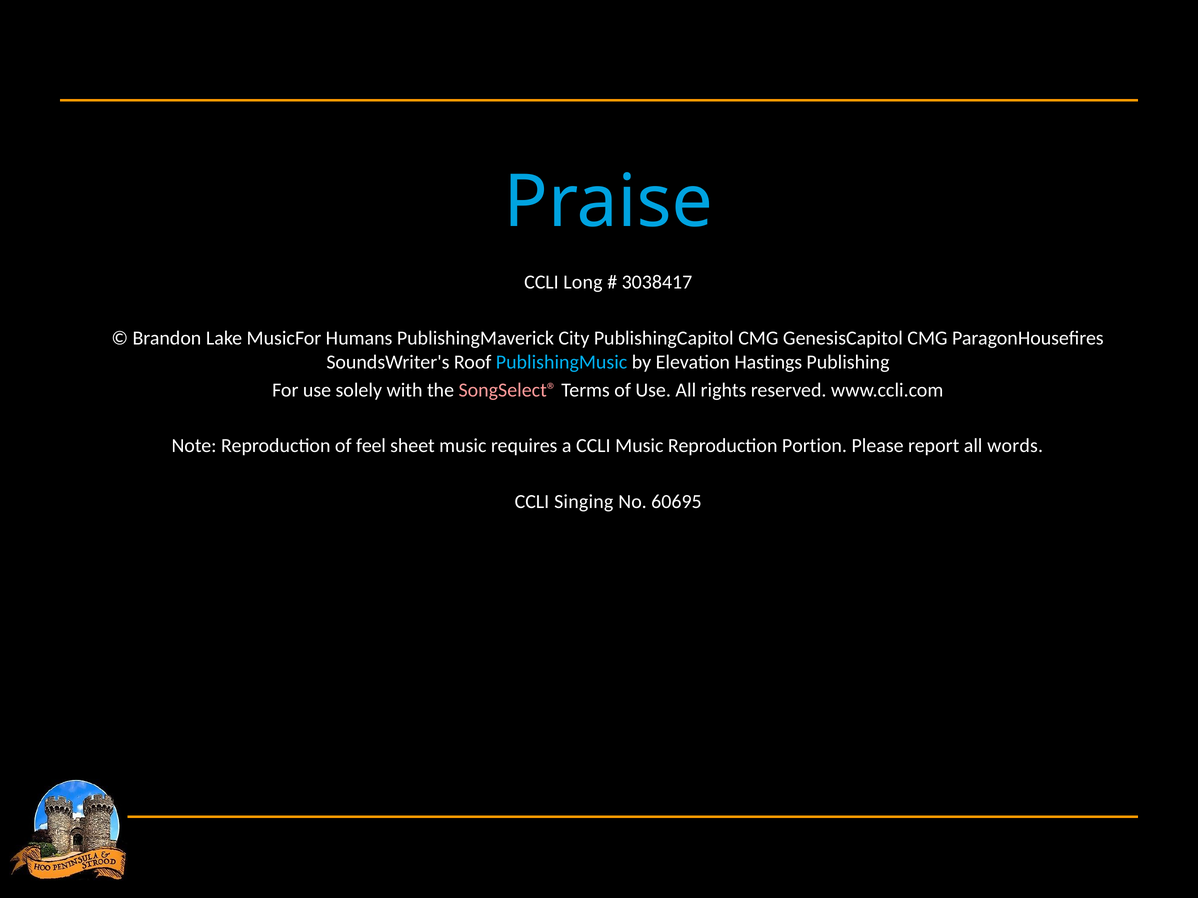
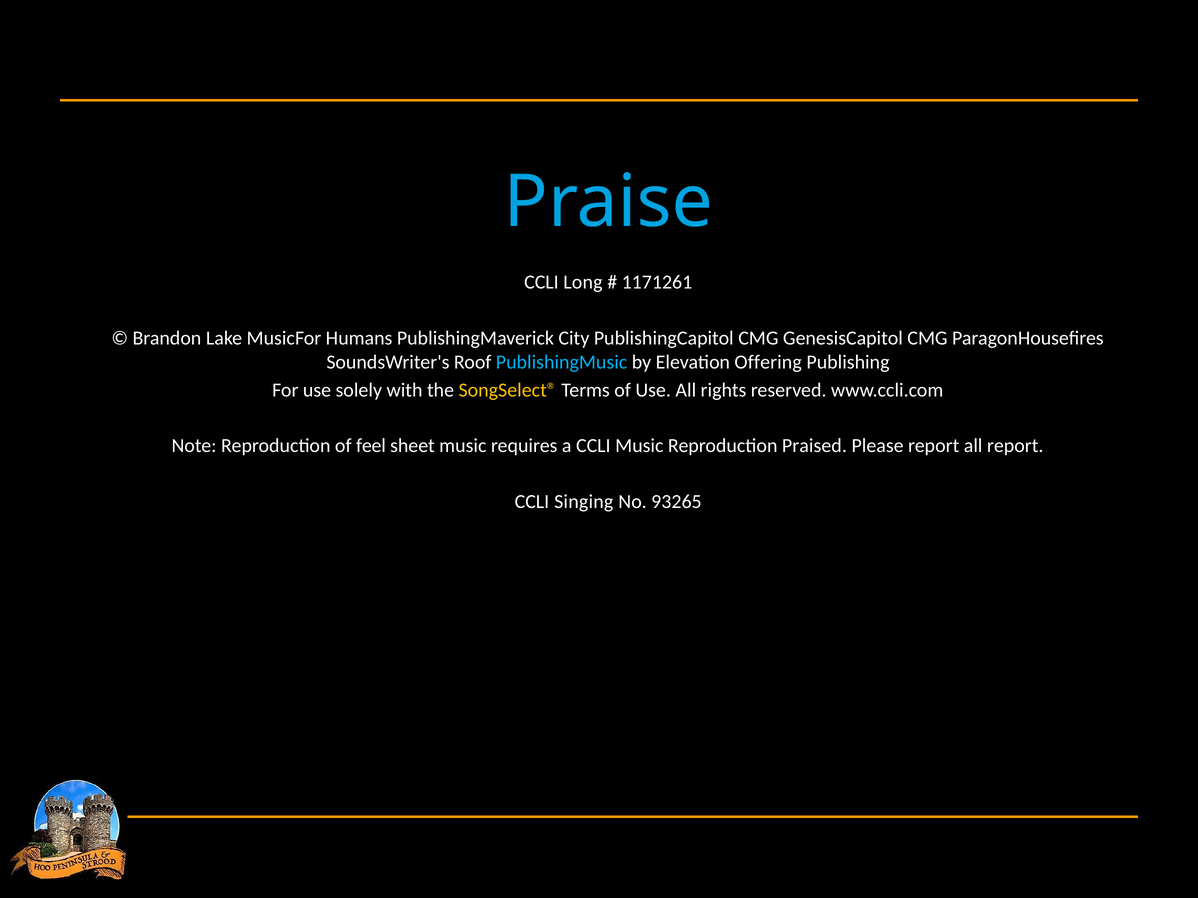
3038417: 3038417 -> 1171261
Hastings: Hastings -> Offering
SongSelect® colour: pink -> yellow
Portion: Portion -> Praised
all words: words -> report
60695: 60695 -> 93265
